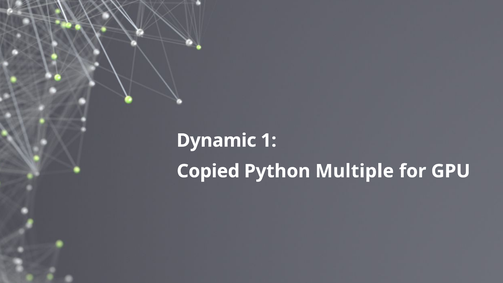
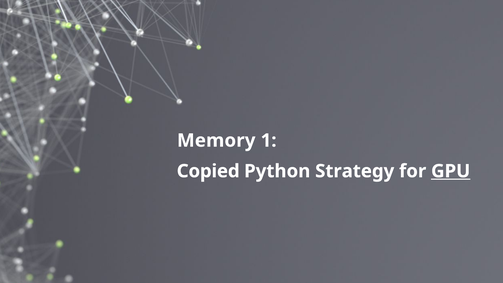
Dynamic: Dynamic -> Memory
Multiple: Multiple -> Strategy
GPU underline: none -> present
